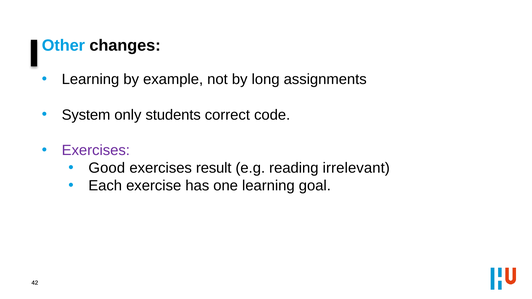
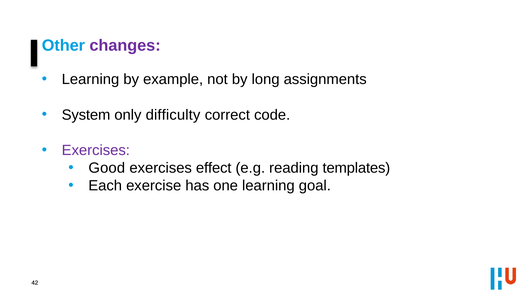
changes colour: black -> purple
students: students -> difficulty
result: result -> effect
irrelevant: irrelevant -> templates
